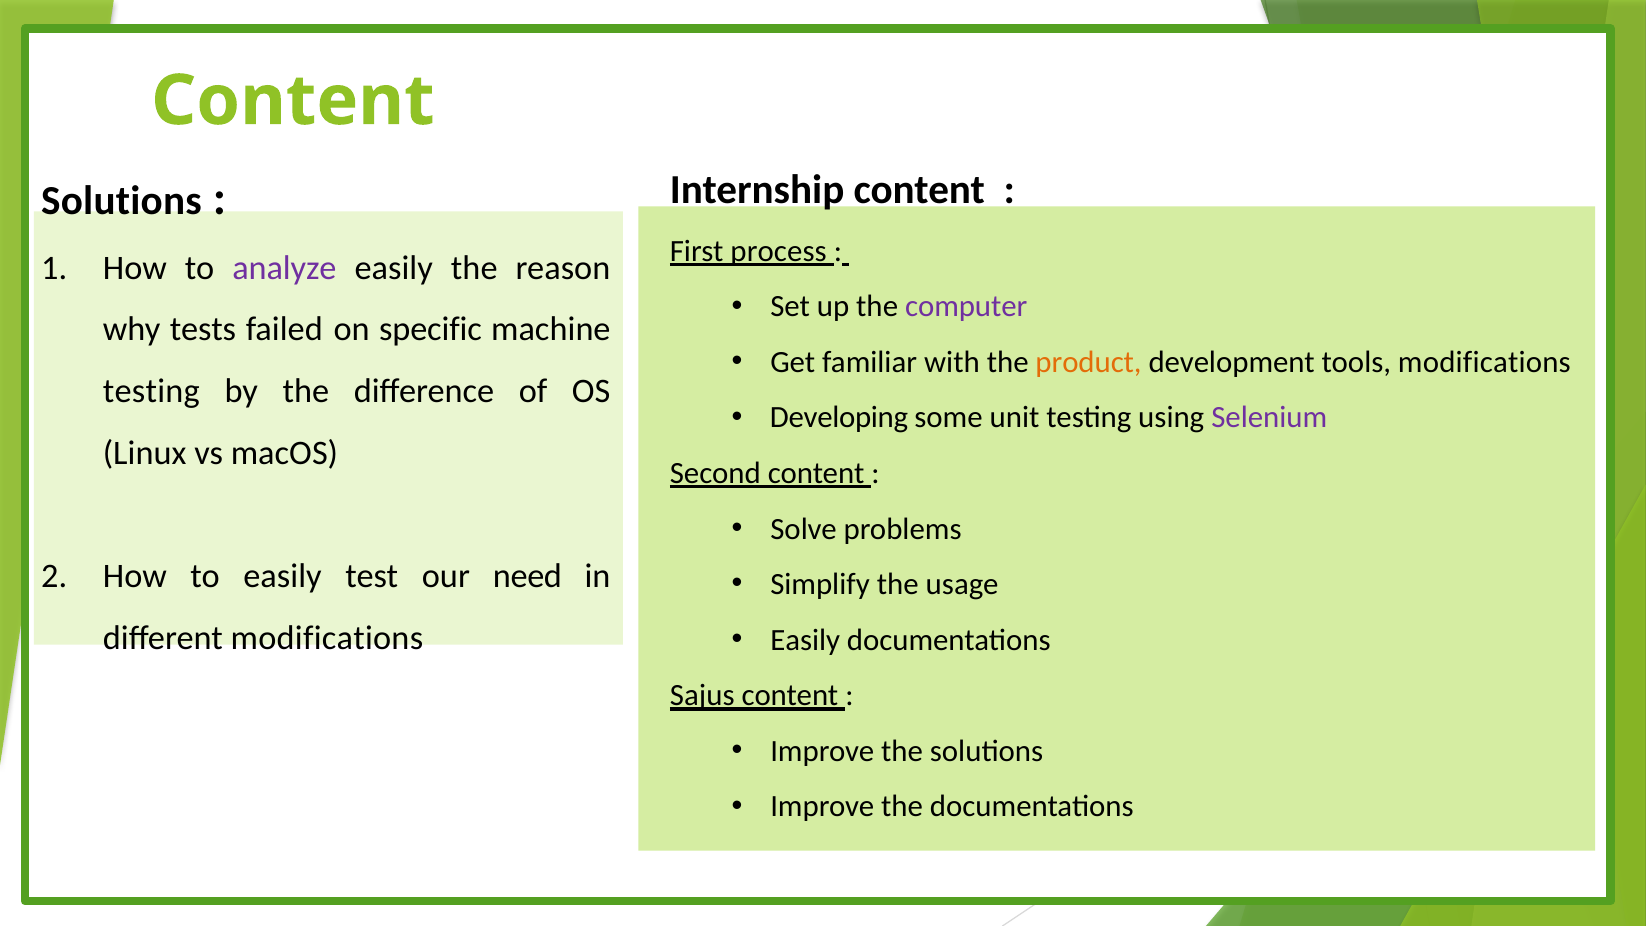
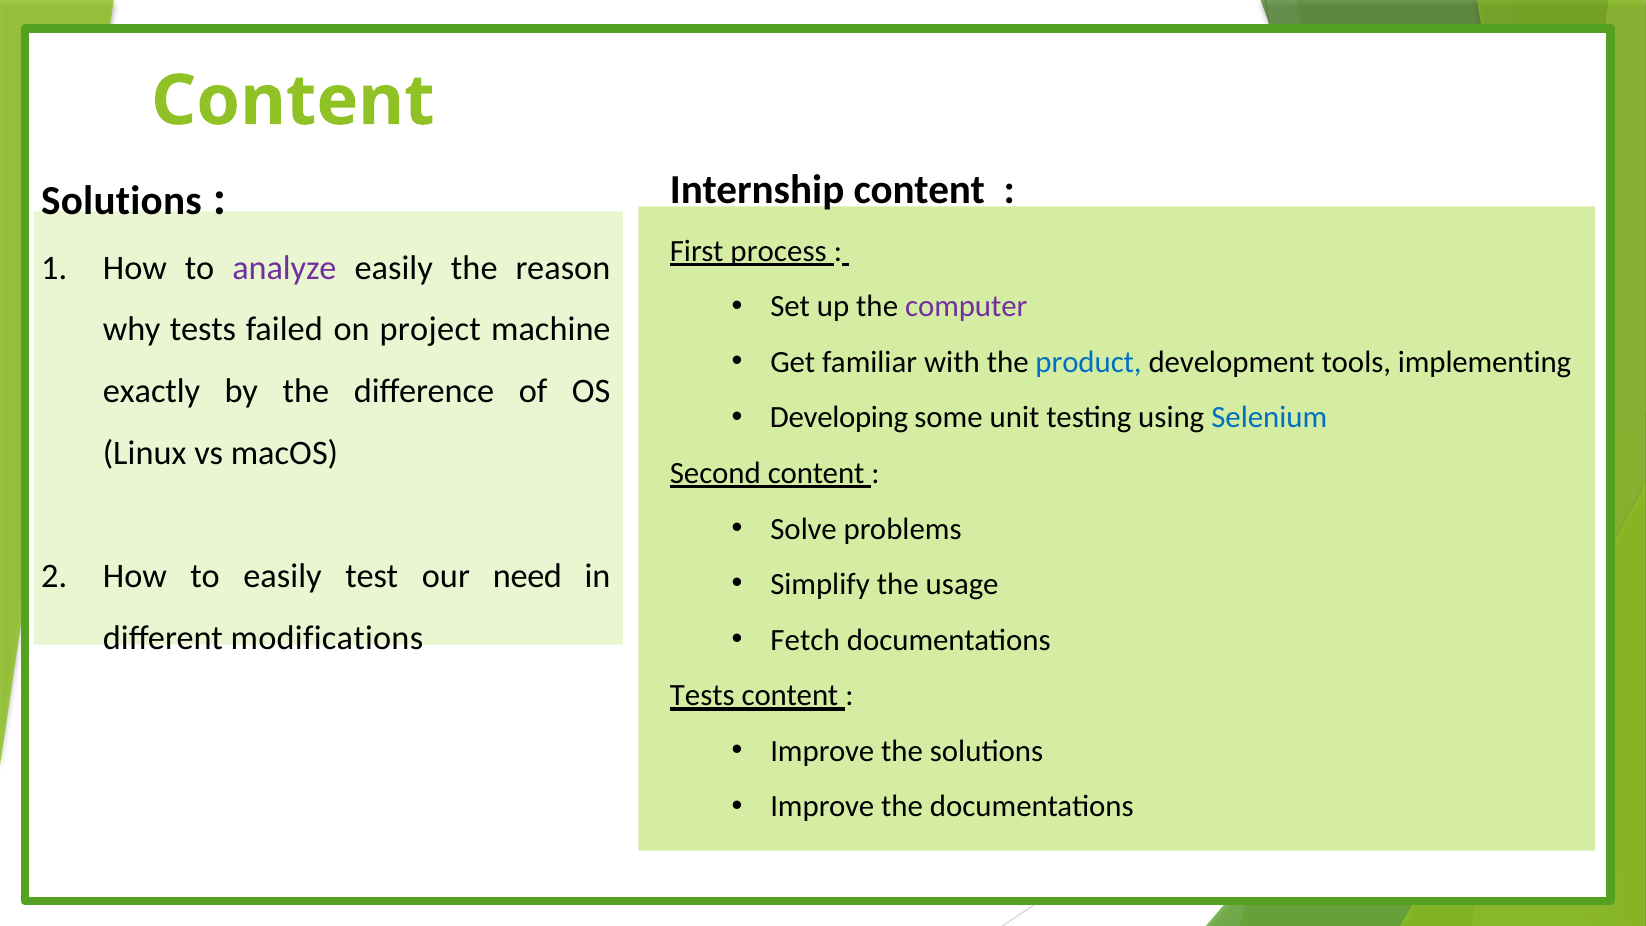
specific: specific -> project
product colour: orange -> blue
tools modifications: modifications -> implementing
testing at (151, 391): testing -> exactly
Selenium colour: purple -> blue
Easily at (805, 640): Easily -> Fetch
Sajus at (702, 695): Sajus -> Tests
